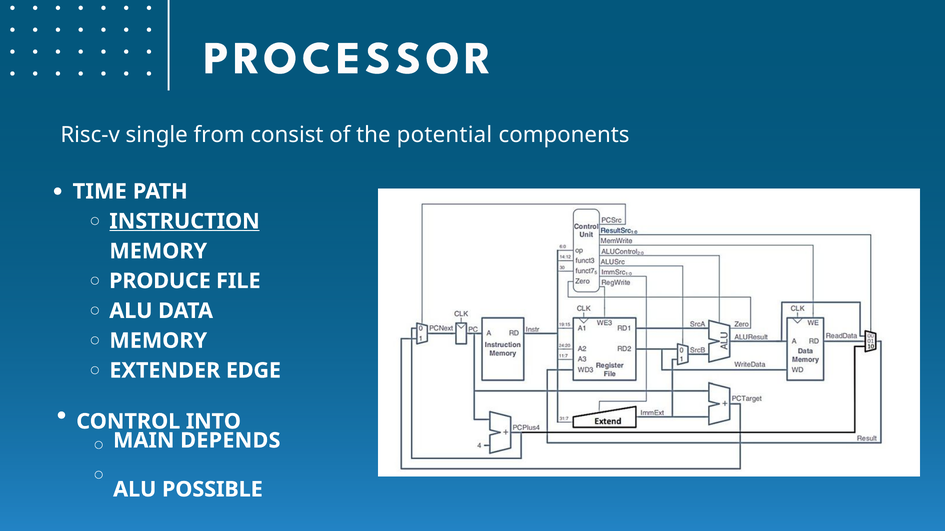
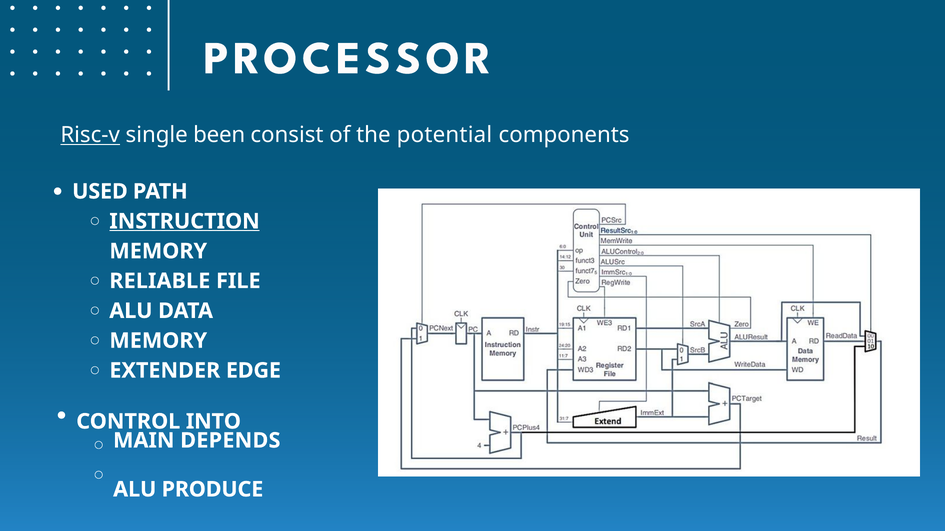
Risc-v underline: none -> present
from: from -> been
TIME: TIME -> USED
PRODUCE: PRODUCE -> RELIABLE
POSSIBLE: POSSIBLE -> PRODUCE
